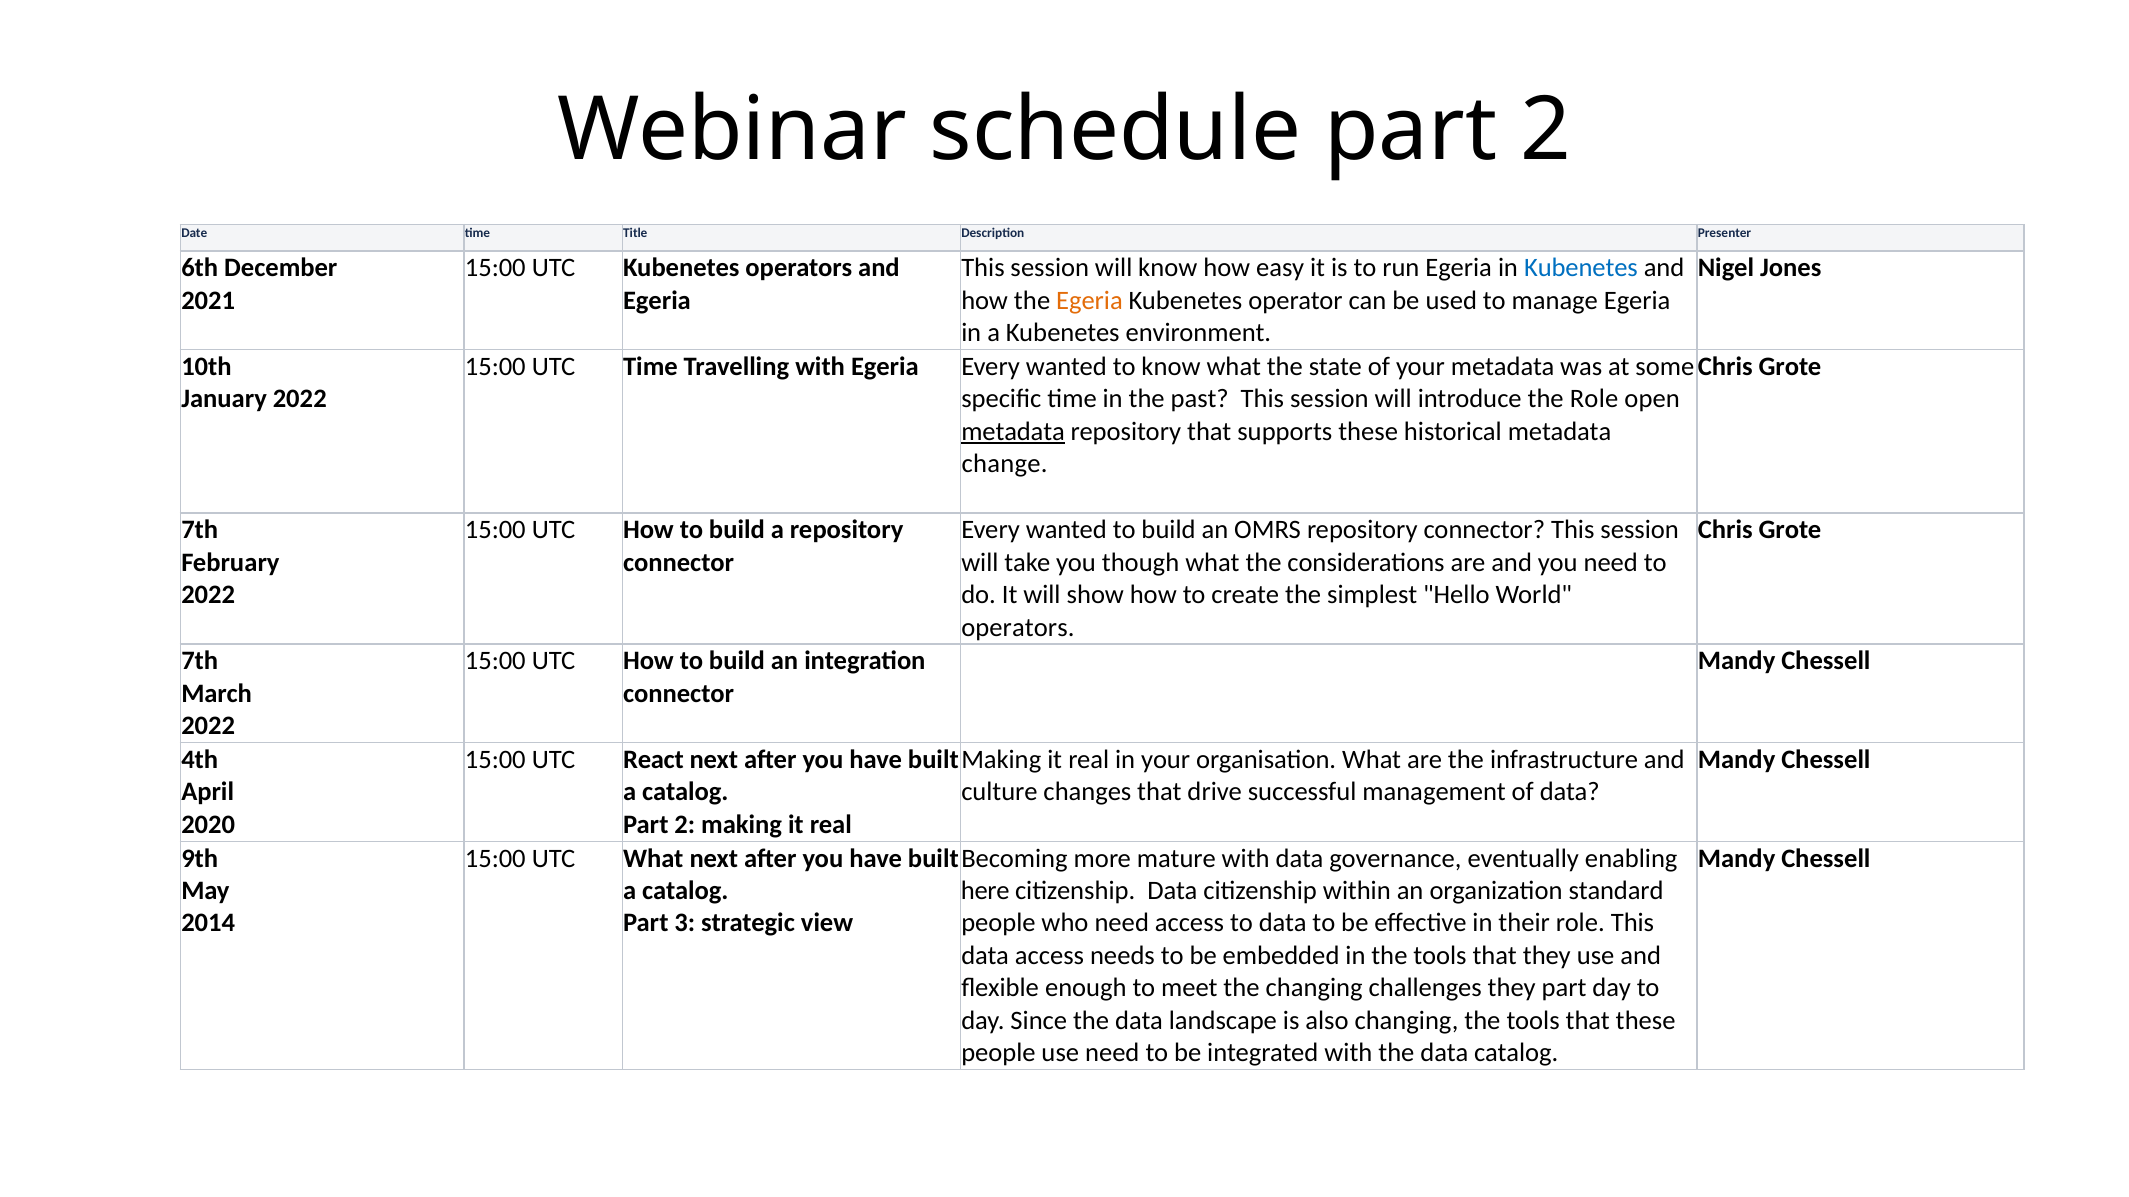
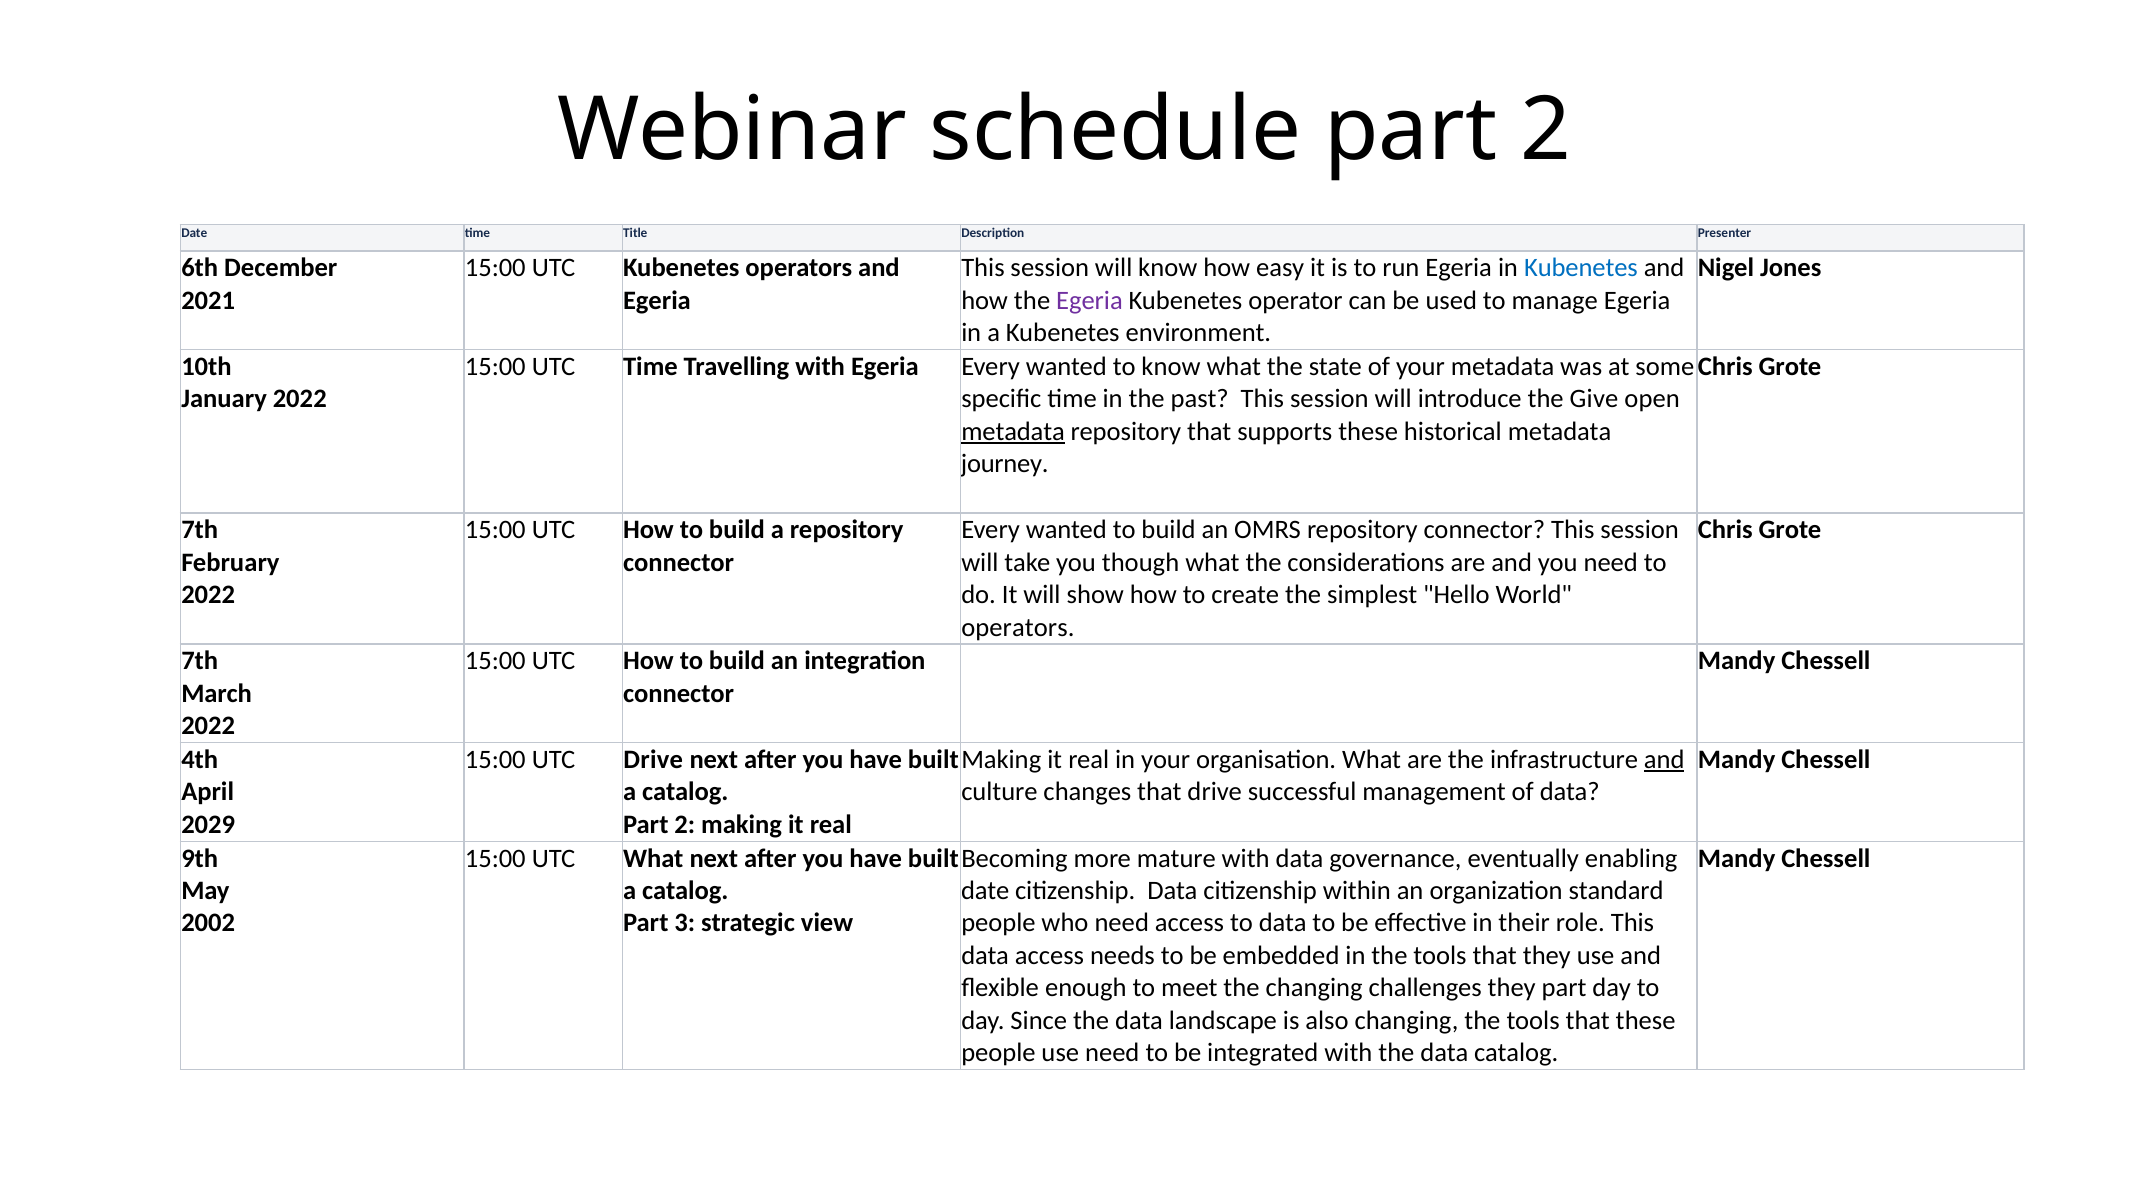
Egeria at (1089, 301) colour: orange -> purple
the Role: Role -> Give
change: change -> journey
UTC React: React -> Drive
and at (1664, 760) underline: none -> present
2020: 2020 -> 2029
here at (985, 891): here -> date
2014: 2014 -> 2002
